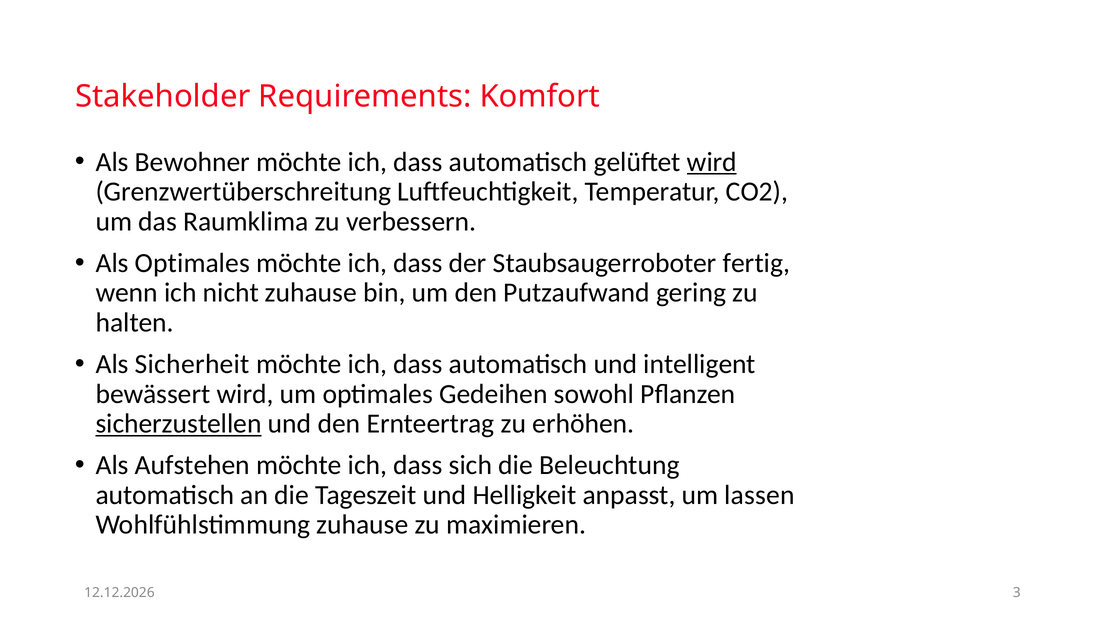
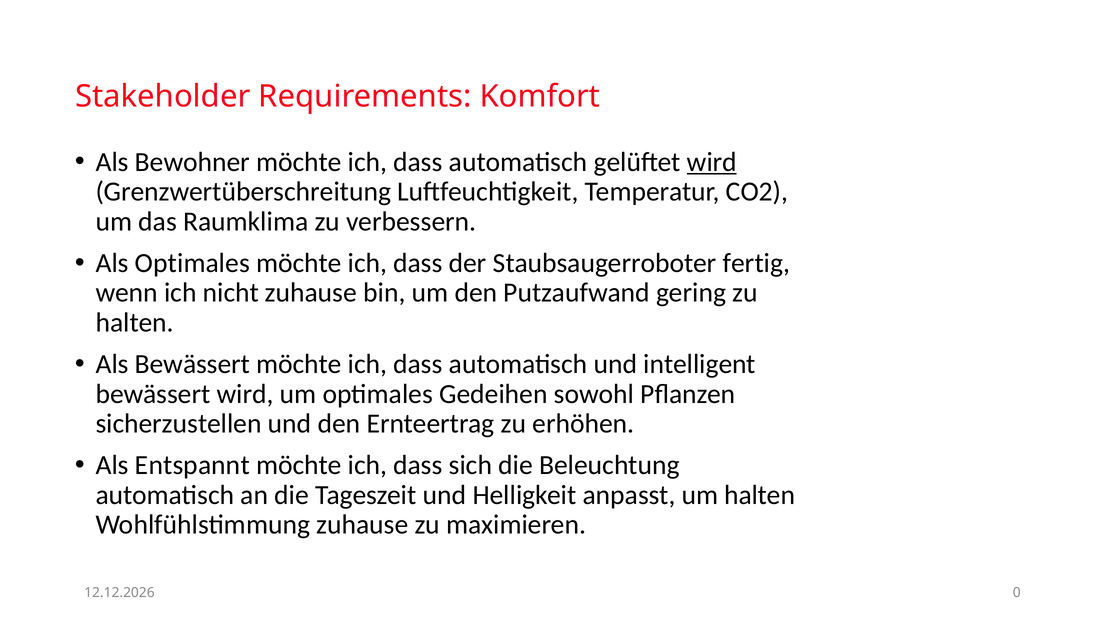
Als Sicherheit: Sicherheit -> Bewässert
sicherzustellen underline: present -> none
Aufstehen: Aufstehen -> Entspannt
um lassen: lassen -> halten
3: 3 -> 0
